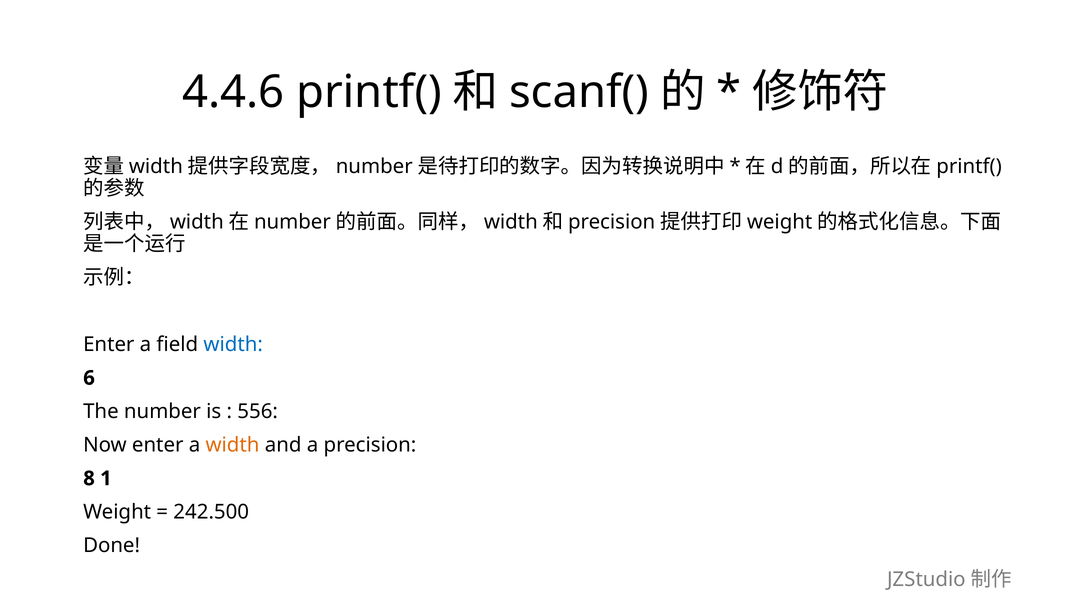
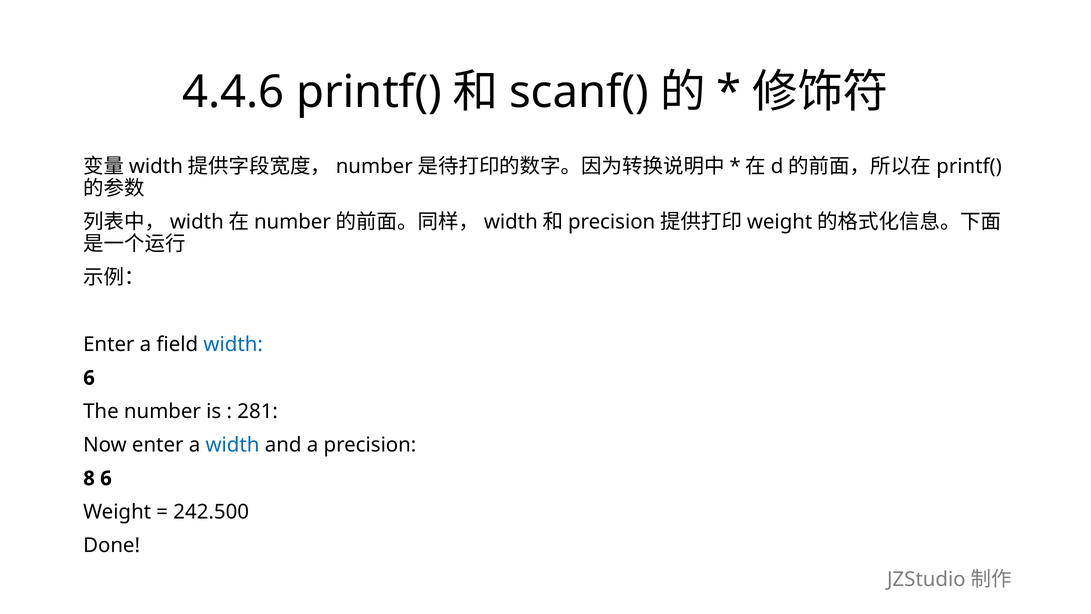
556: 556 -> 281
width at (232, 445) colour: orange -> blue
8 1: 1 -> 6
